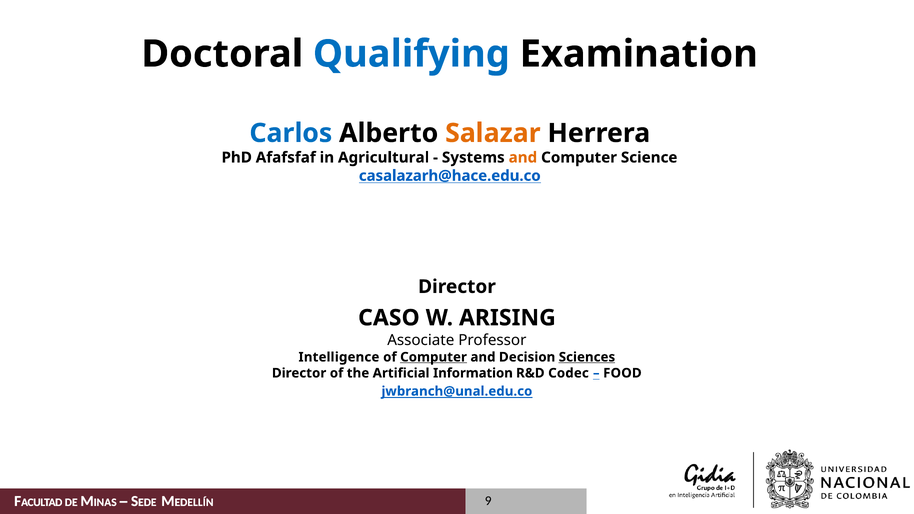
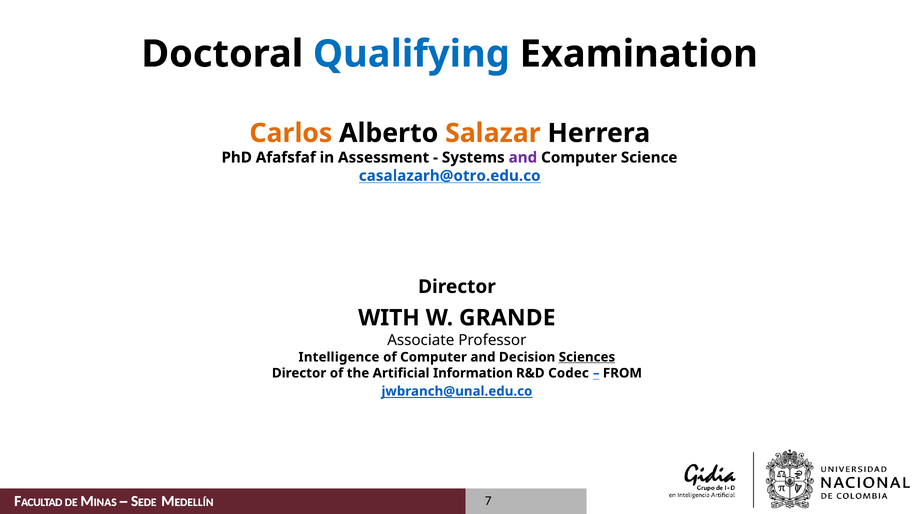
Carlos colour: blue -> orange
Agricultural: Agricultural -> Assessment
and at (523, 158) colour: orange -> purple
casalazarh@hace.edu.co: casalazarh@hace.edu.co -> casalazarh@otro.edu.co
CASO: CASO -> WITH
ARISING: ARISING -> GRANDE
Computer at (434, 357) underline: present -> none
FOOD: FOOD -> FROM
9: 9 -> 7
